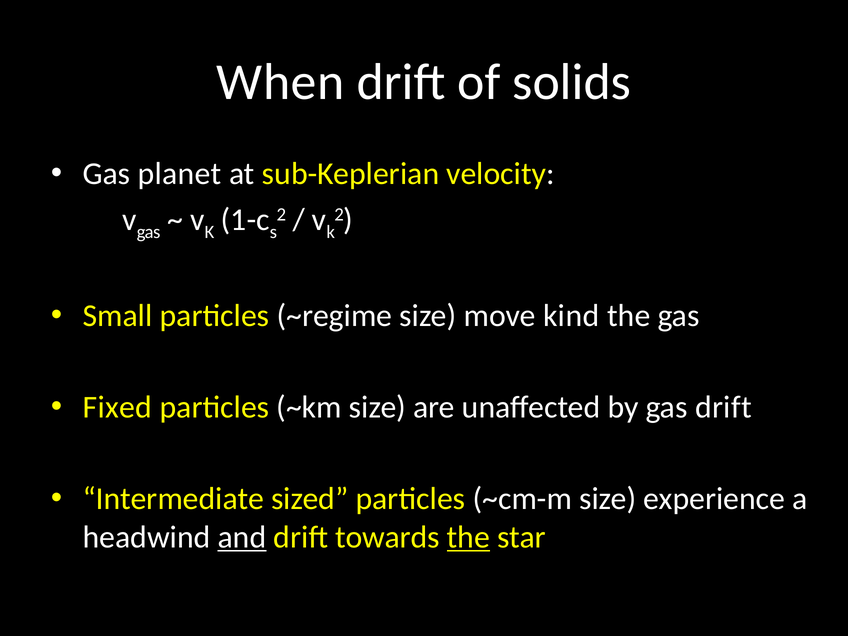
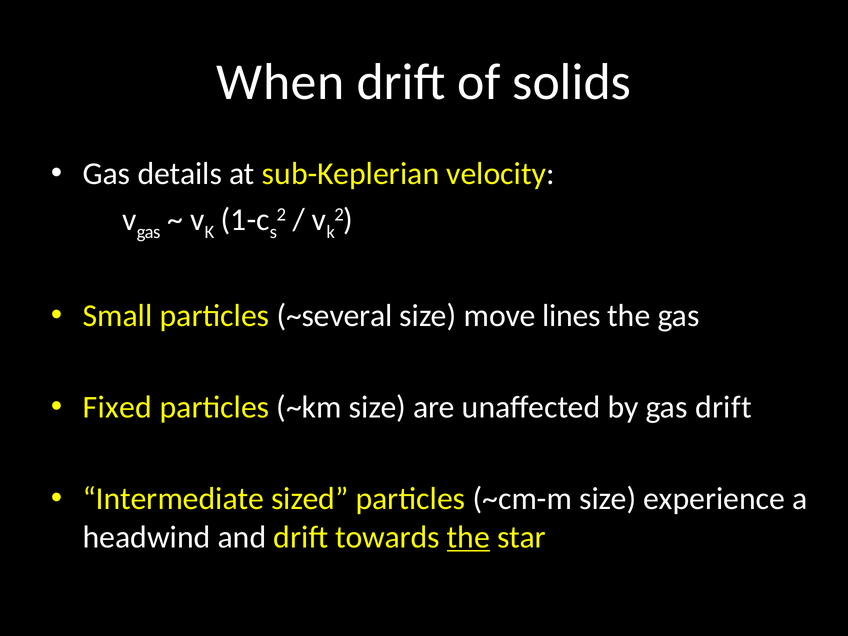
planet: planet -> details
~regime: ~regime -> ~several
kind: kind -> lines
and underline: present -> none
